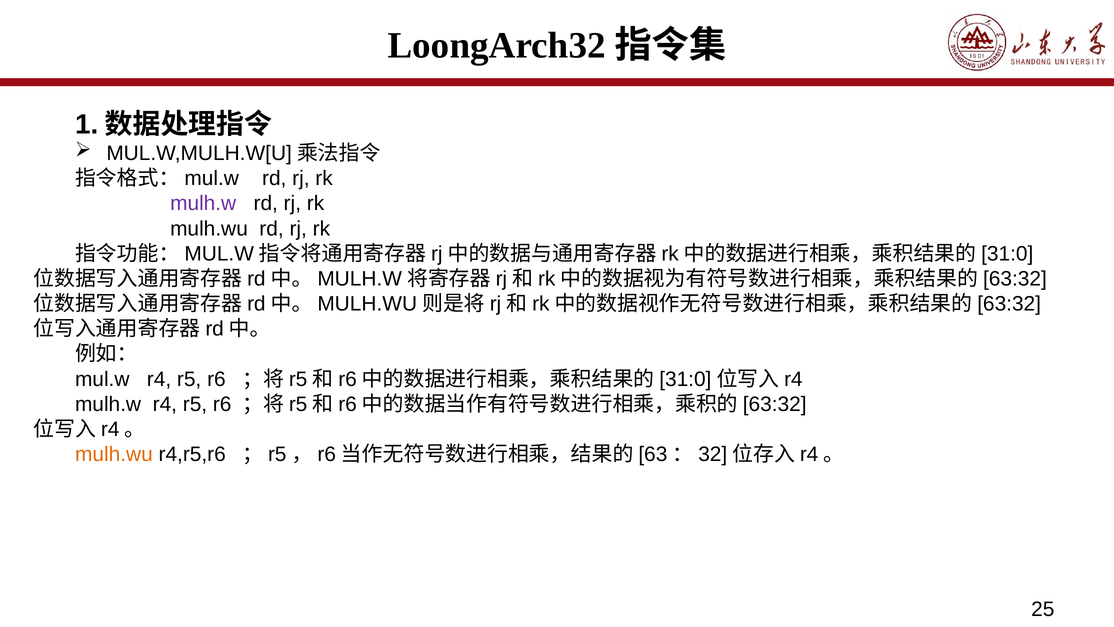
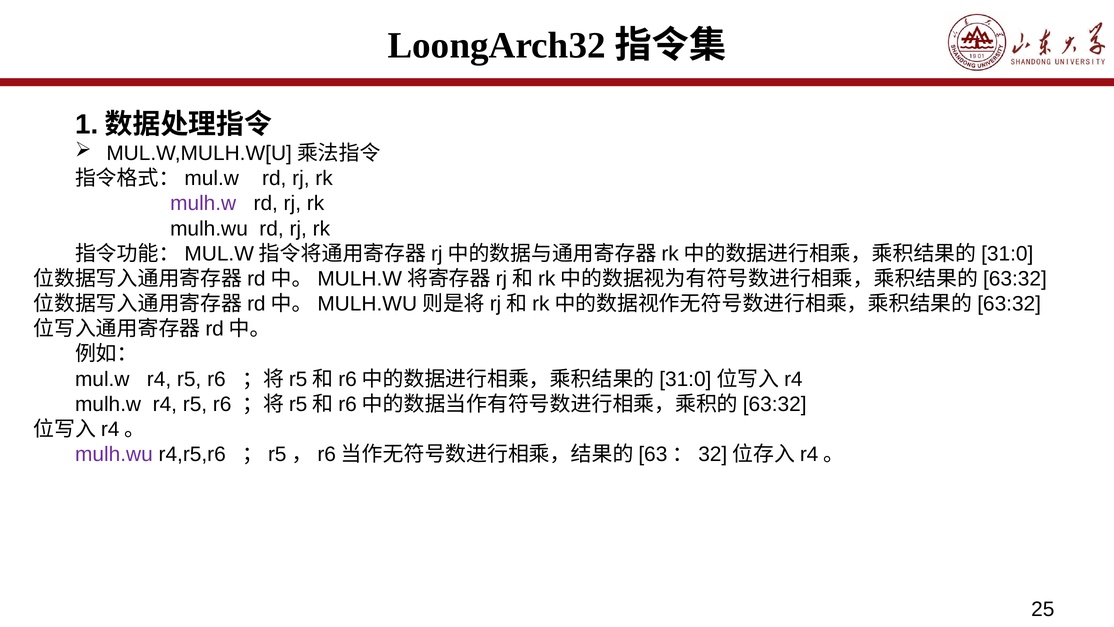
mulh.wu at (114, 454) colour: orange -> purple
